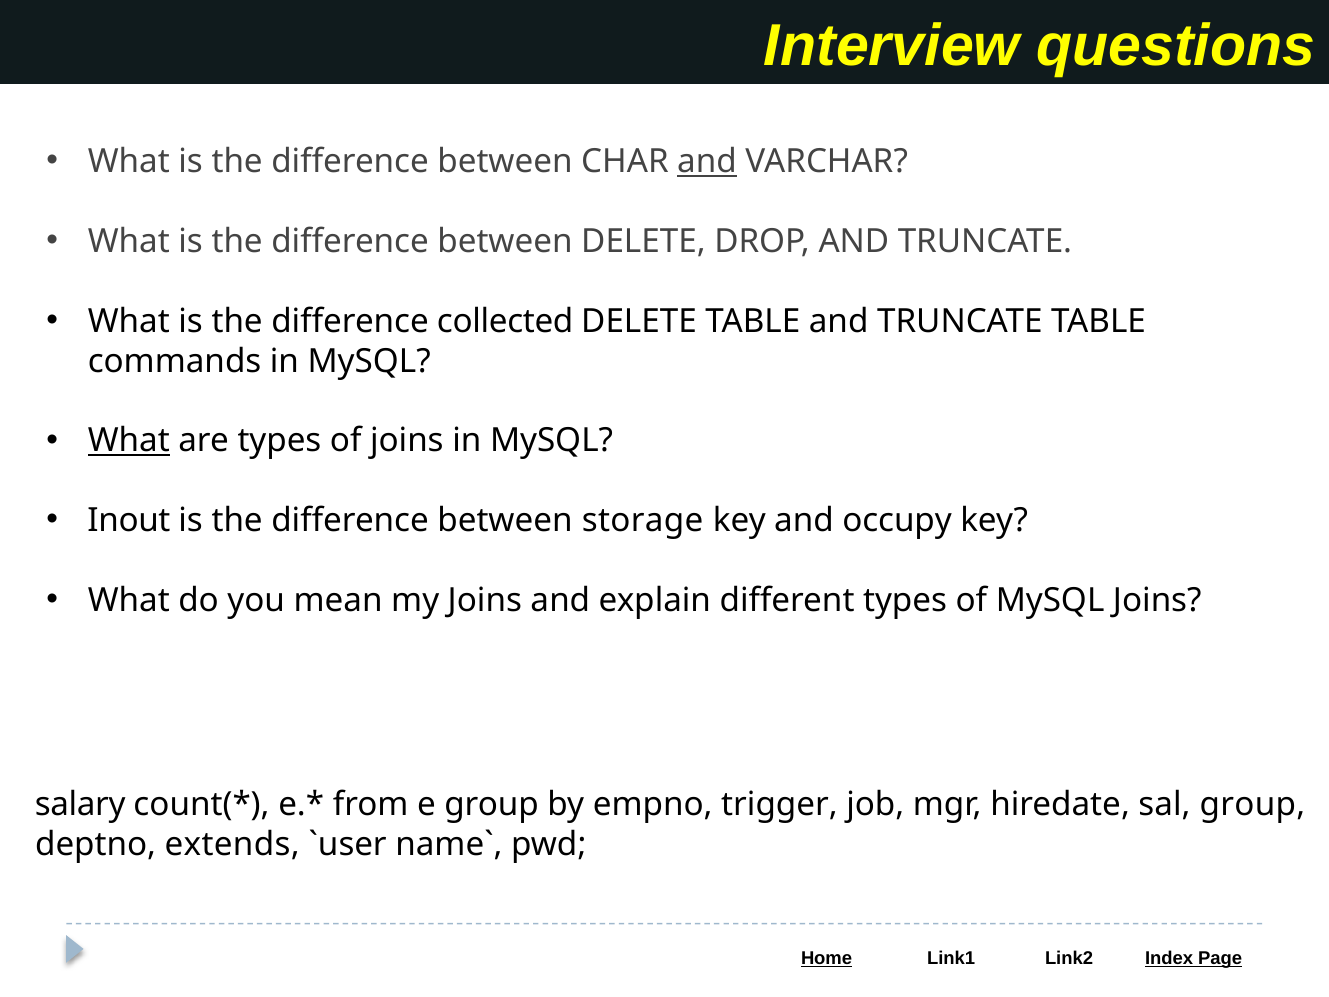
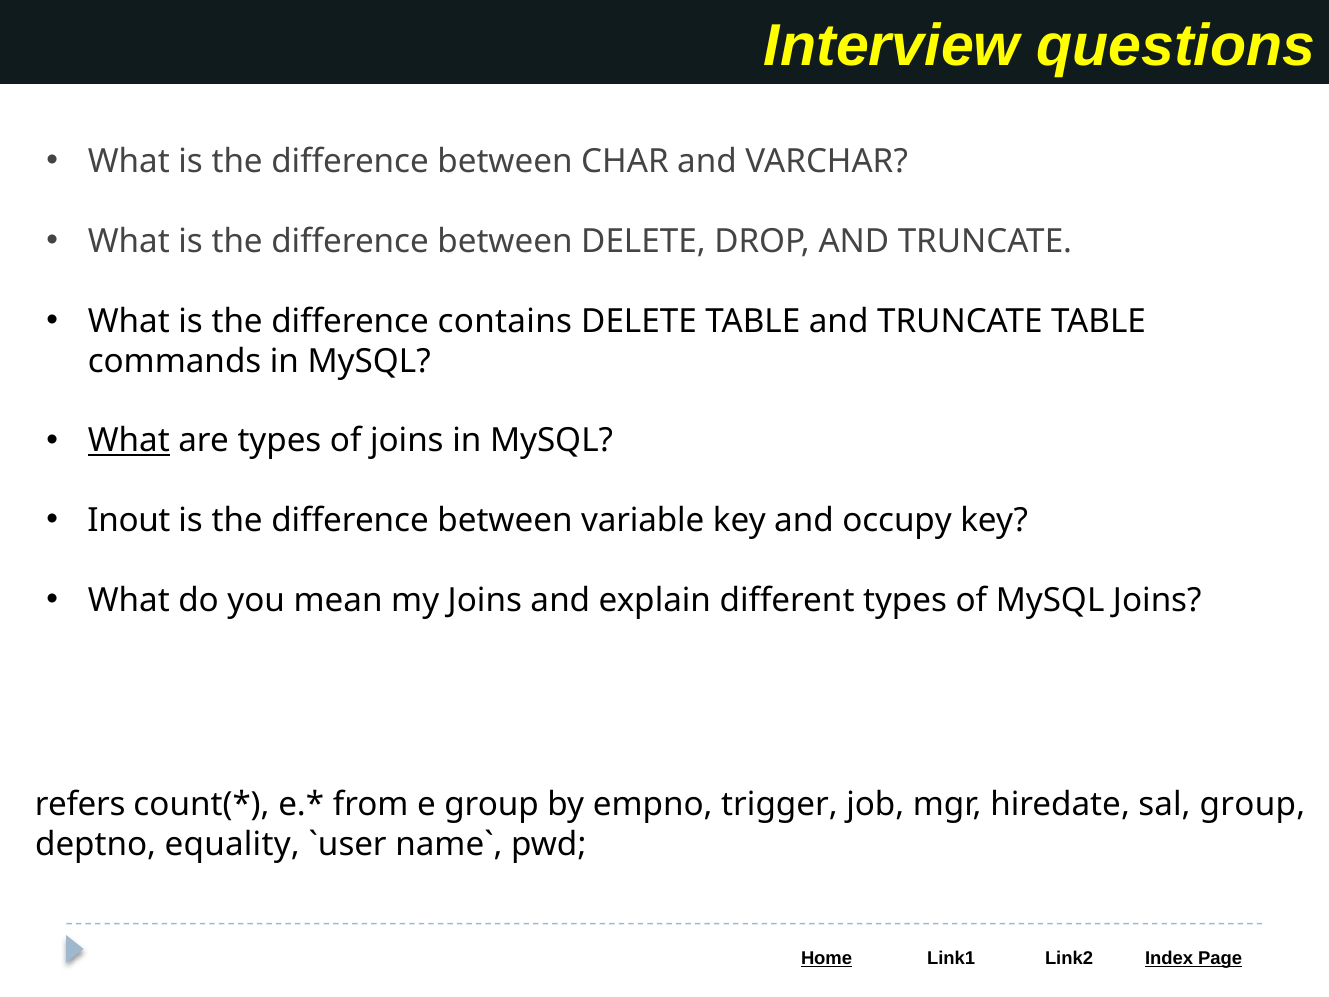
and at (707, 162) underline: present -> none
collected: collected -> contains
storage: storage -> variable
salary: salary -> refers
extends: extends -> equality
